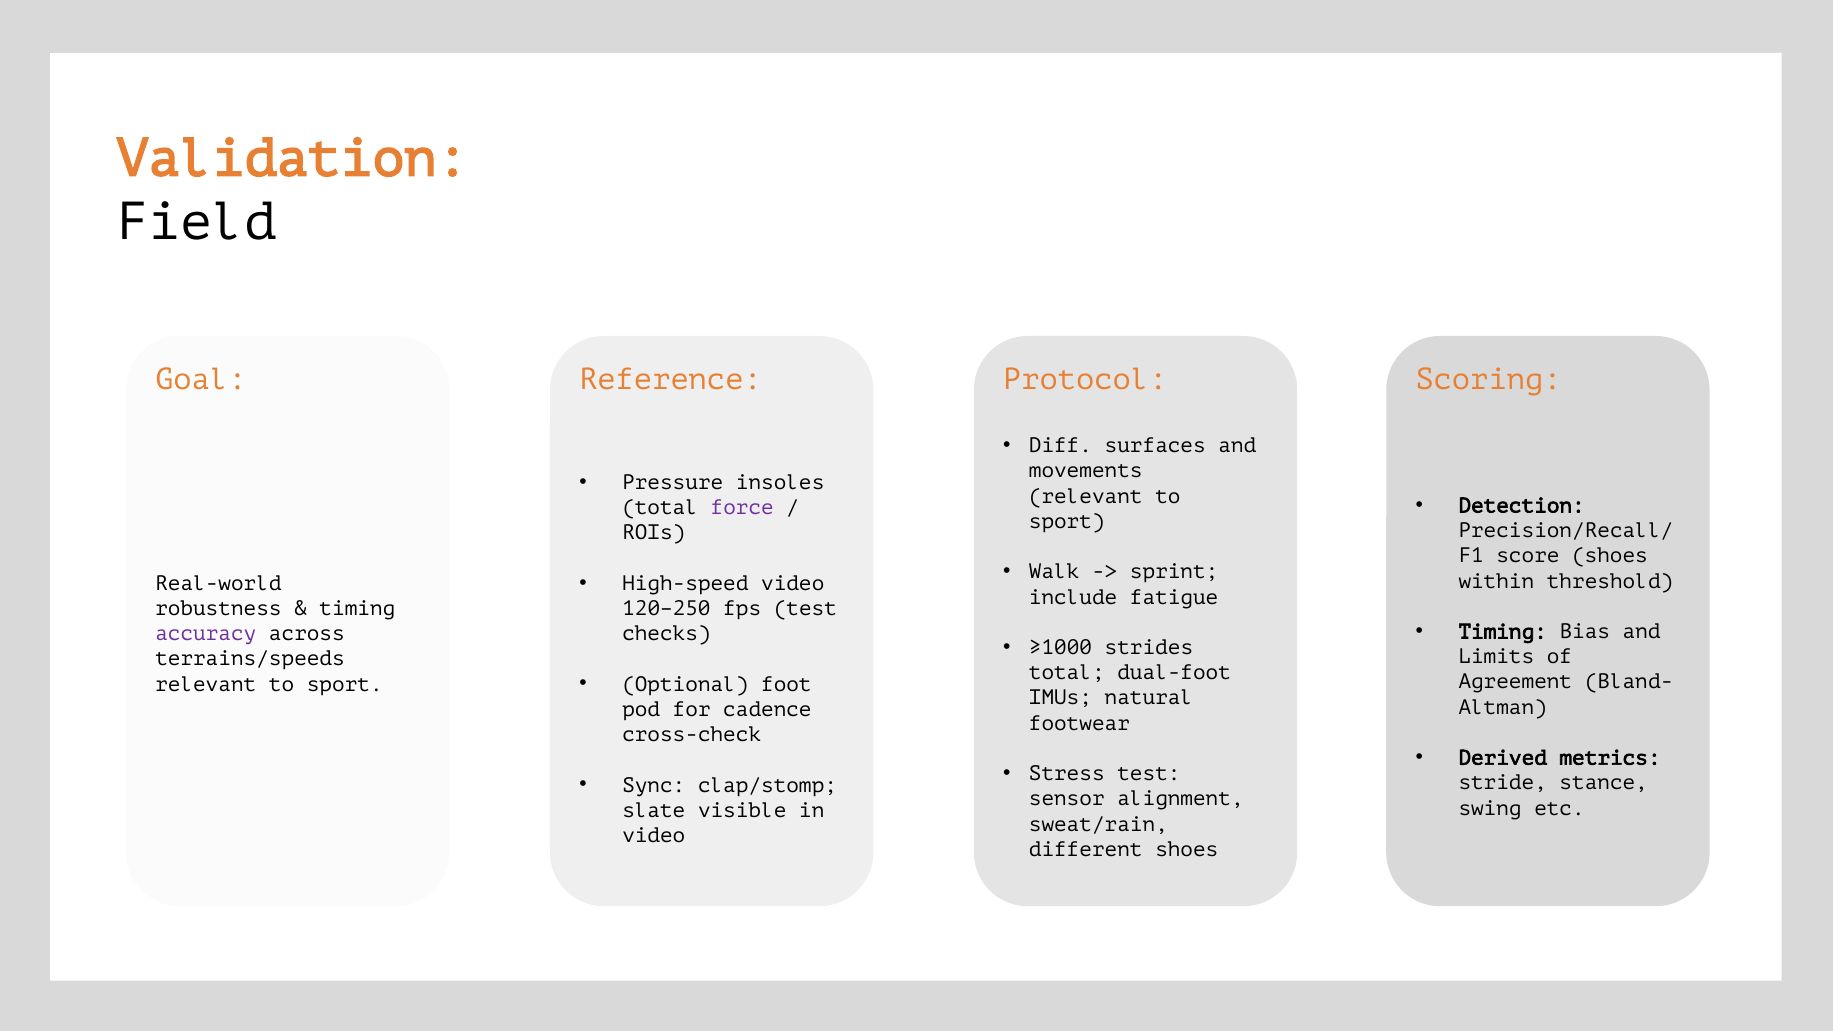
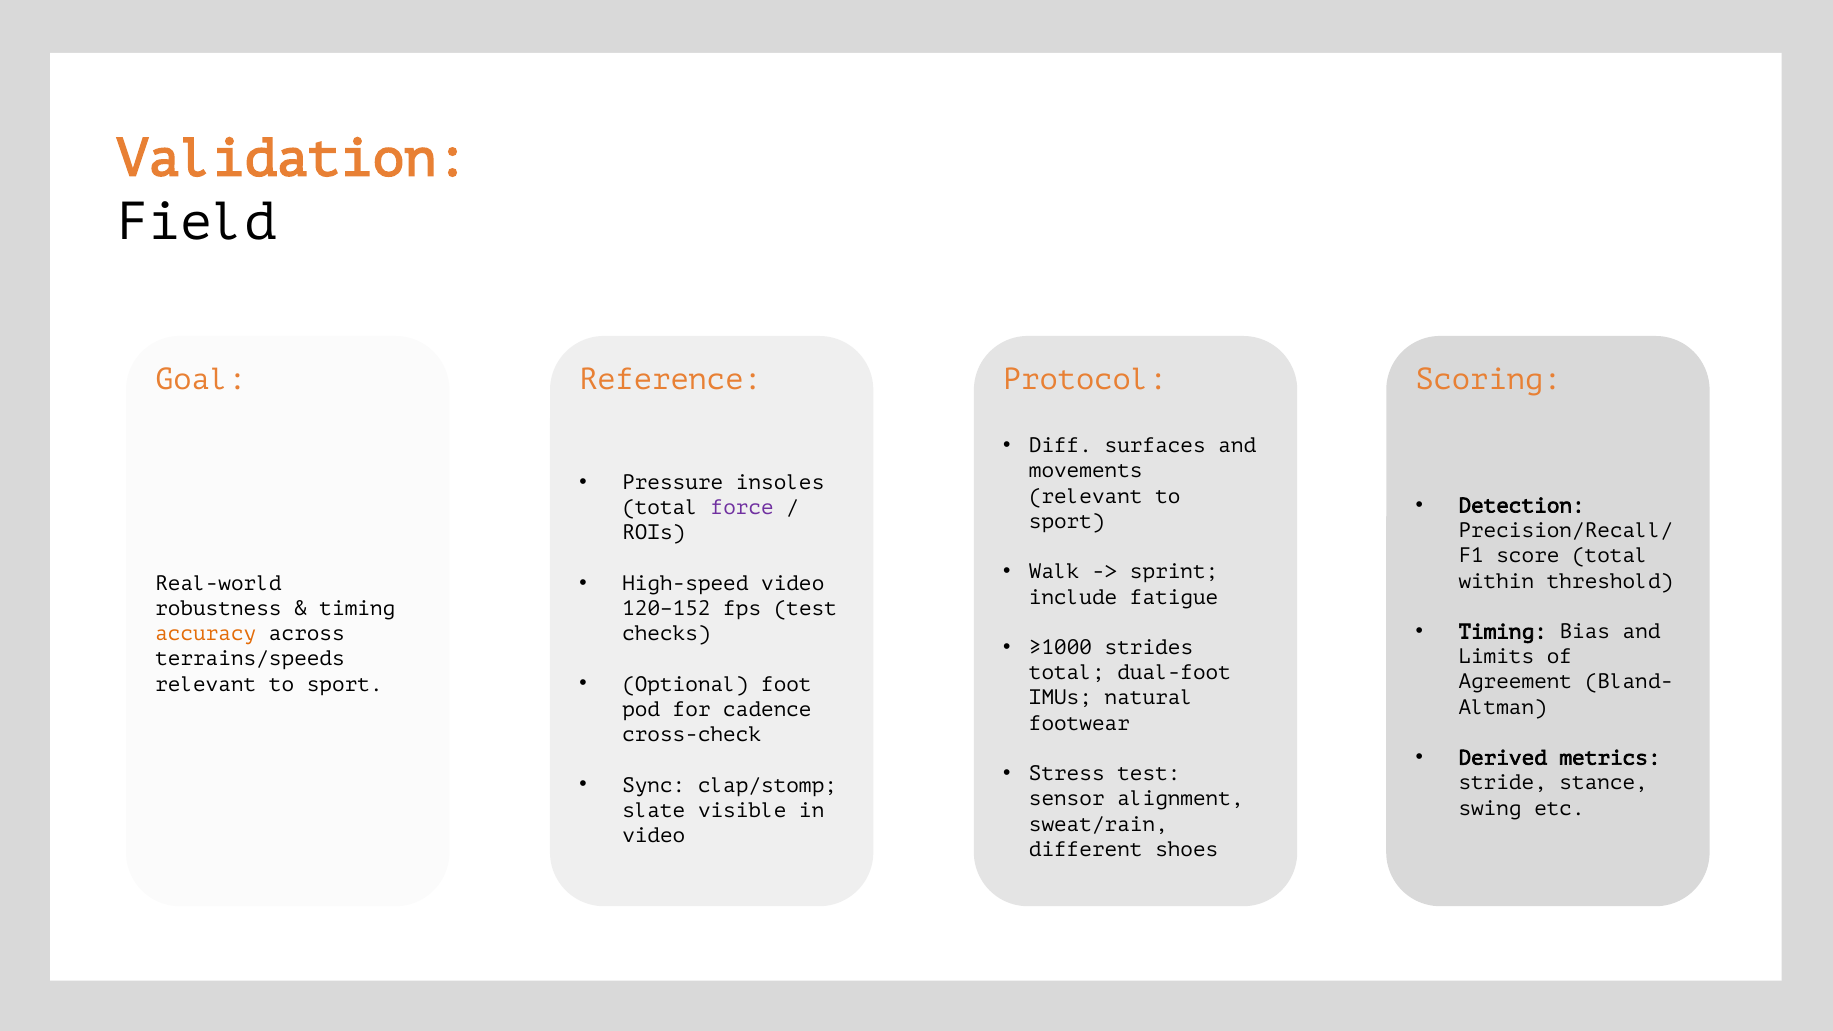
score shoes: shoes -> total
120–250: 120–250 -> 120–152
accuracy colour: purple -> orange
